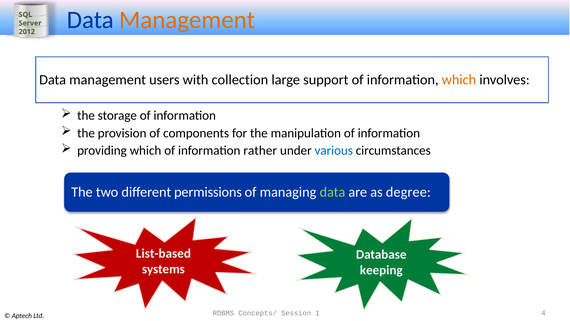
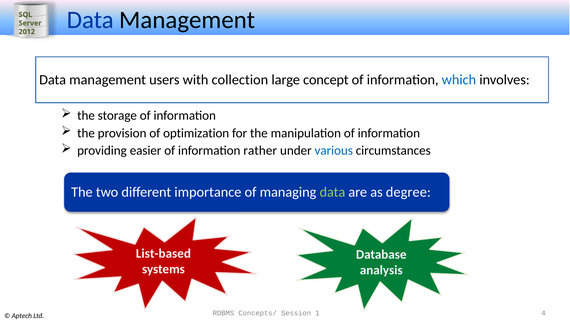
Management at (187, 20) colour: orange -> black
support: support -> concept
which at (459, 80) colour: orange -> blue
components: components -> optimization
providing which: which -> easier
permissions: permissions -> importance
keeping: keeping -> analysis
